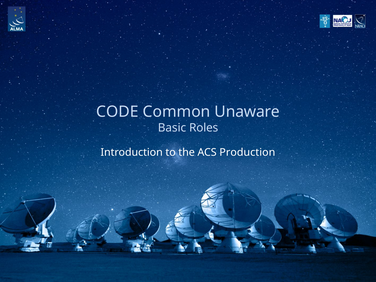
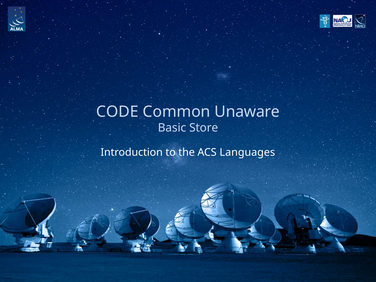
Roles: Roles -> Store
Production: Production -> Languages
